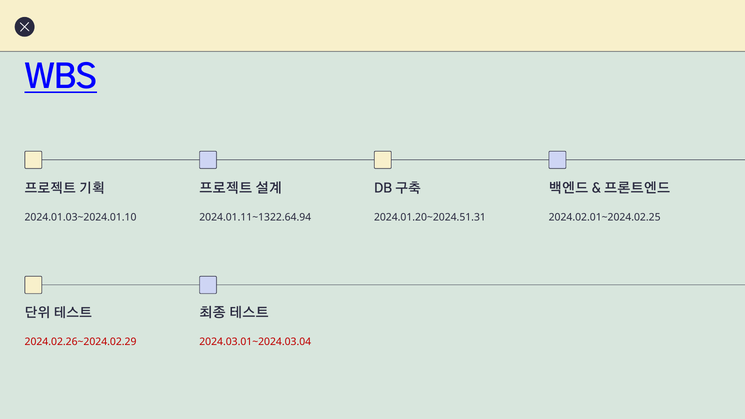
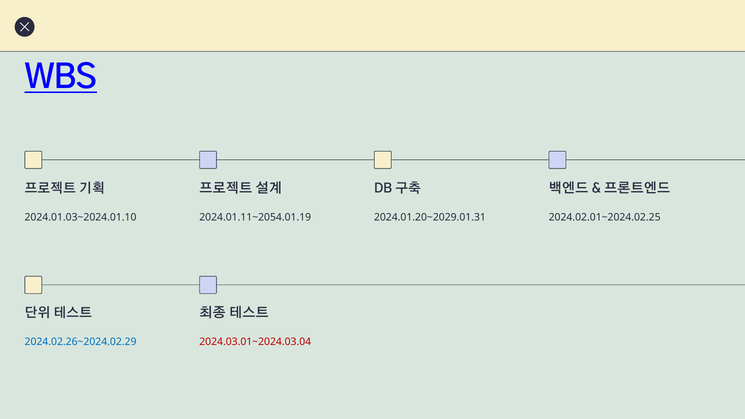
2024.01.11~1322.64.94: 2024.01.11~1322.64.94 -> 2024.01.11~2054.01.19
2024.01.20~2024.51.31: 2024.01.20~2024.51.31 -> 2024.01.20~2029.01.31
2024.02.26~2024.02.29 colour: red -> blue
